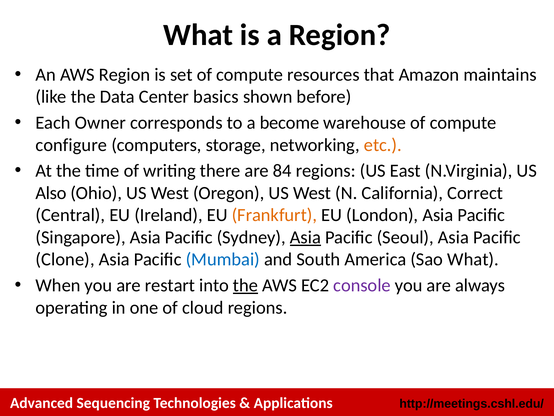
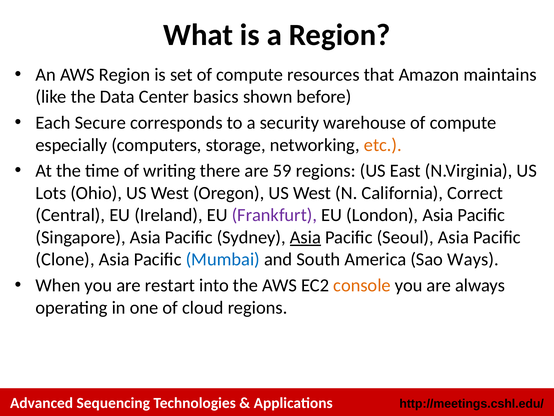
Owner: Owner -> Secure
become: become -> security
configure: configure -> especially
84: 84 -> 59
Also: Also -> Lots
Frankfurt colour: orange -> purple
Sao What: What -> Ways
the at (245, 285) underline: present -> none
console colour: purple -> orange
